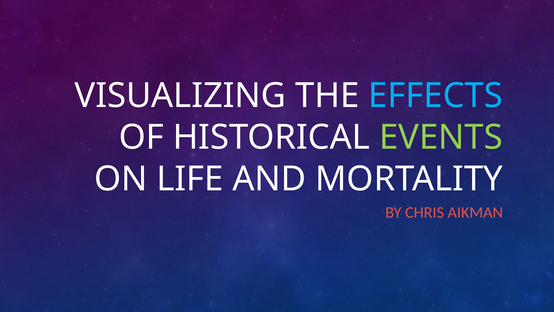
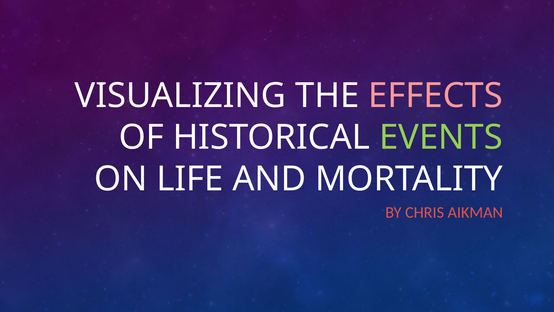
EFFECTS colour: light blue -> pink
